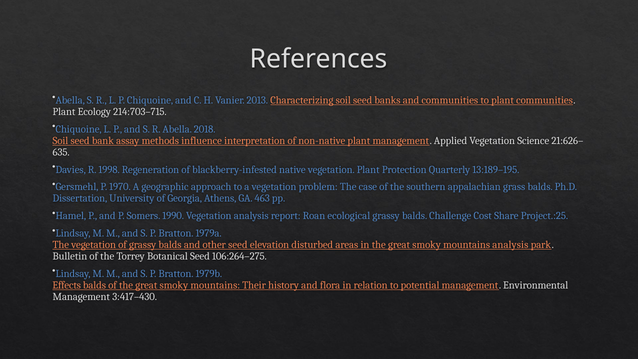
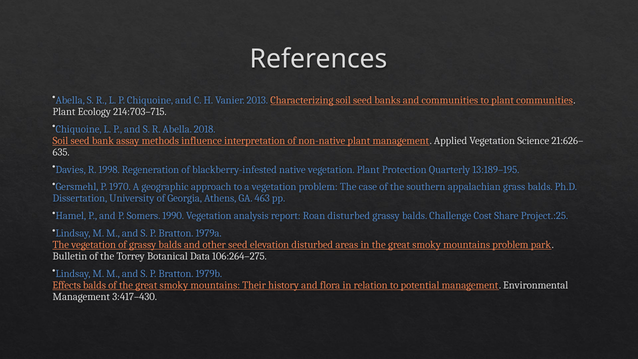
Roan ecological: ecological -> disturbed
mountains analysis: analysis -> problem
Botanical Seed: Seed -> Data
